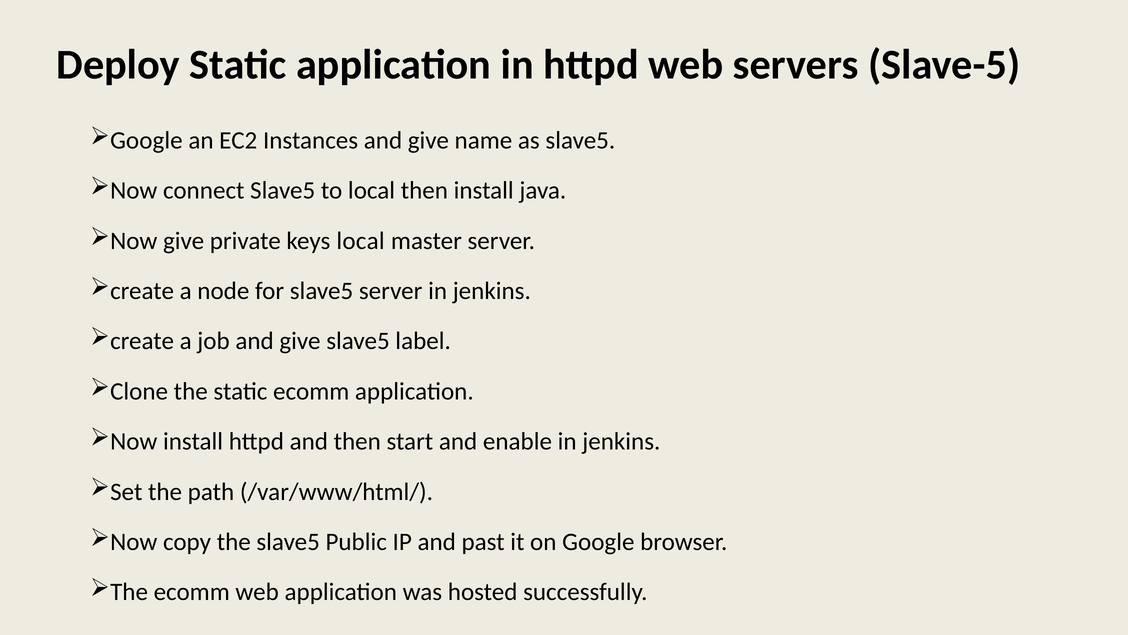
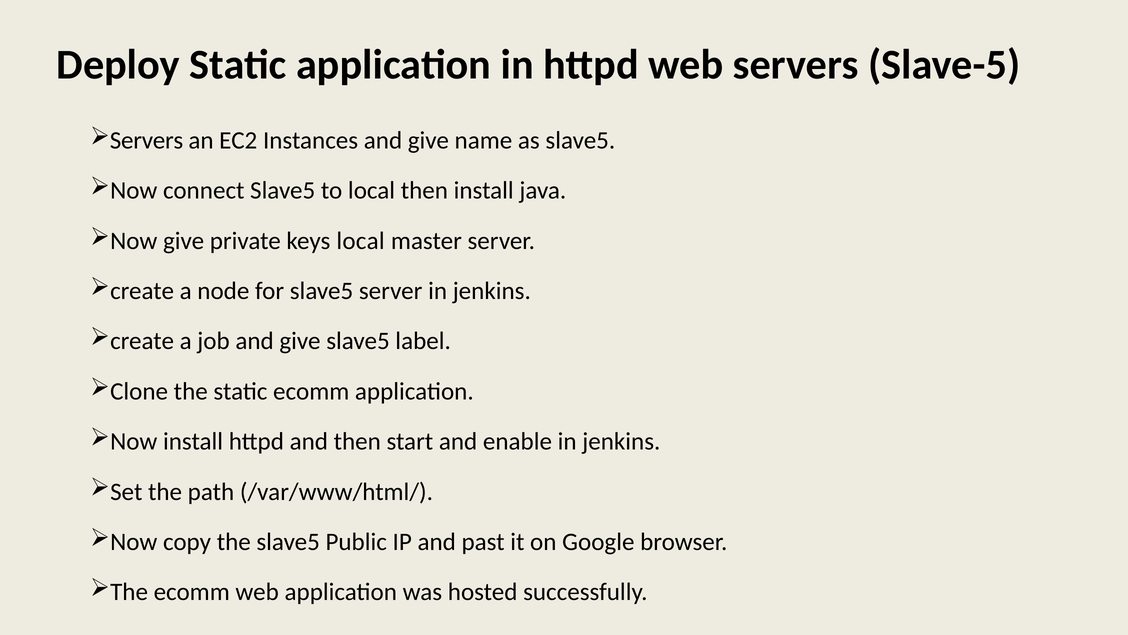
Google at (146, 140): Google -> Servers
